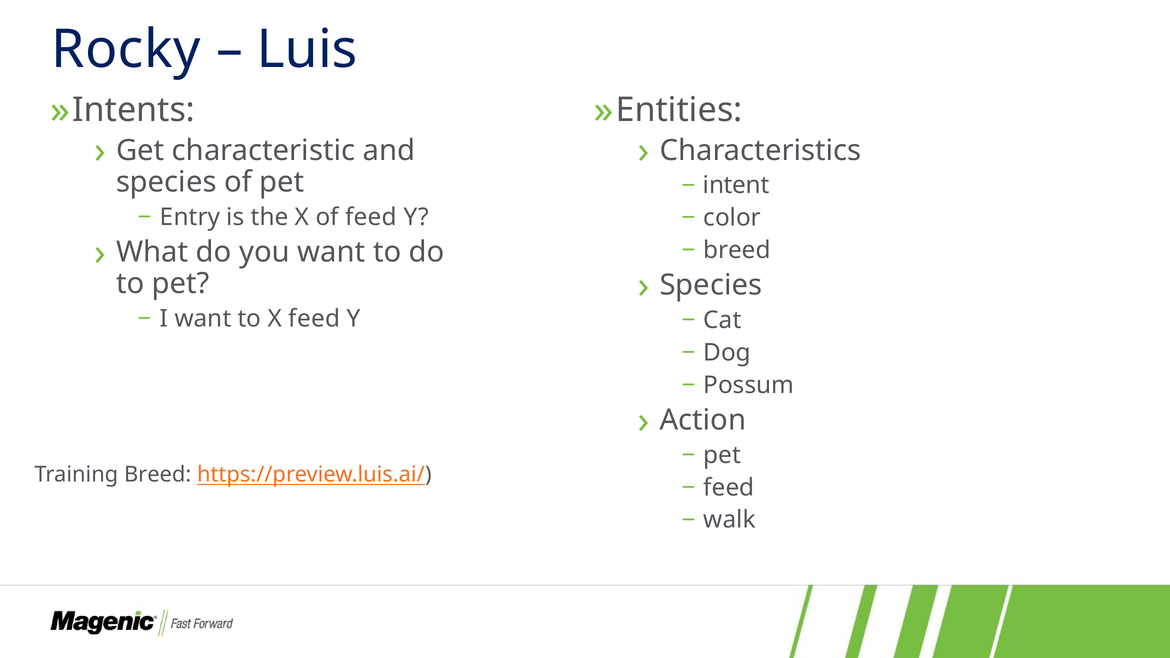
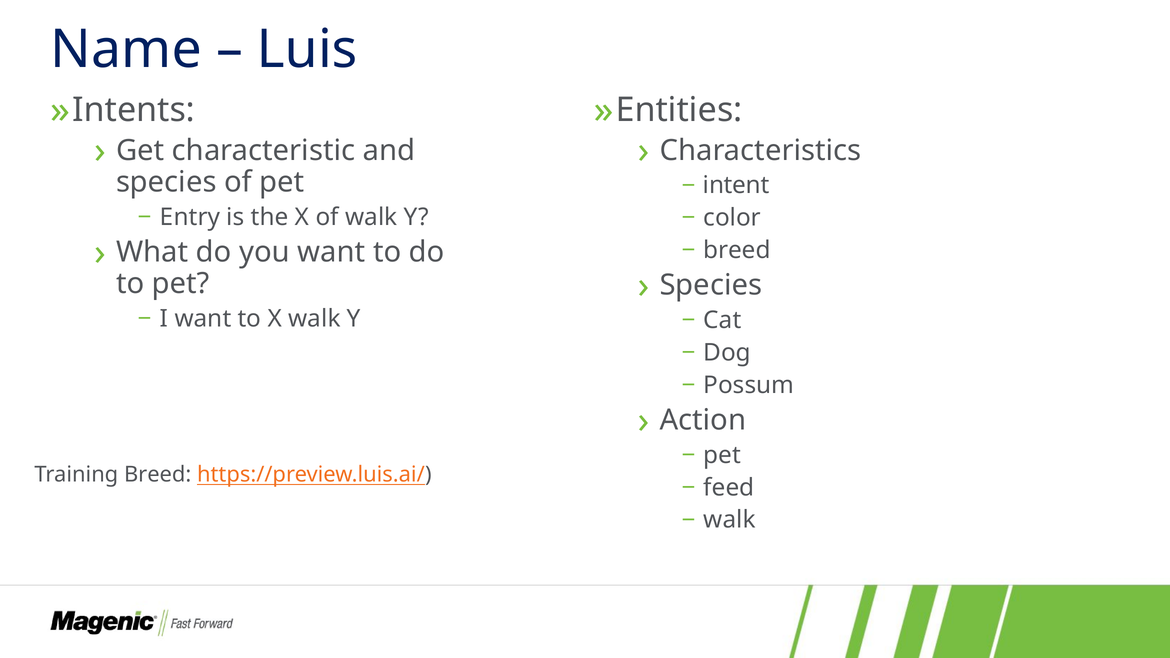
Rocky: Rocky -> Name
of feed: feed -> walk
X feed: feed -> walk
